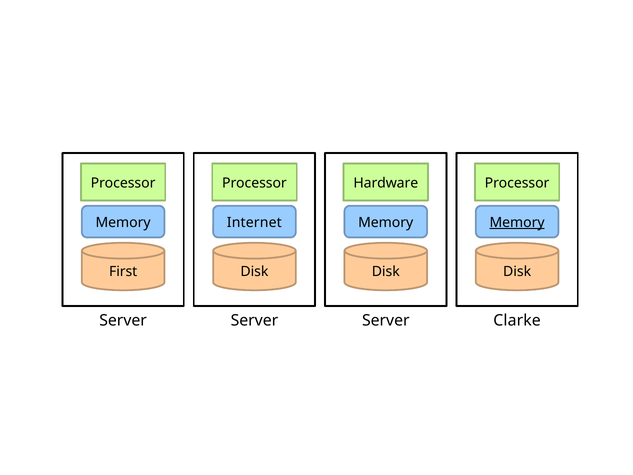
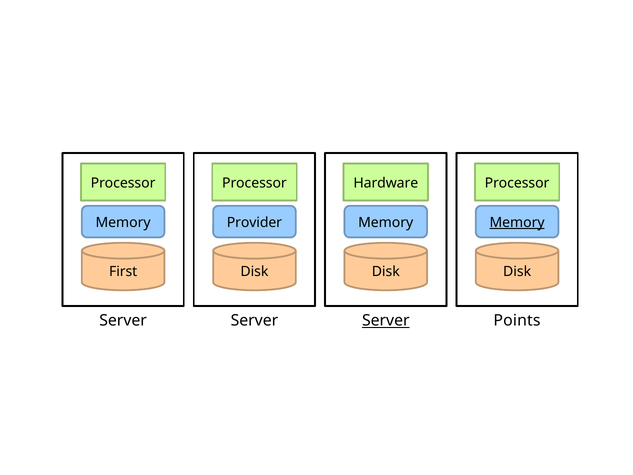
Internet: Internet -> Provider
Server at (386, 321) underline: none -> present
Clarke: Clarke -> Points
